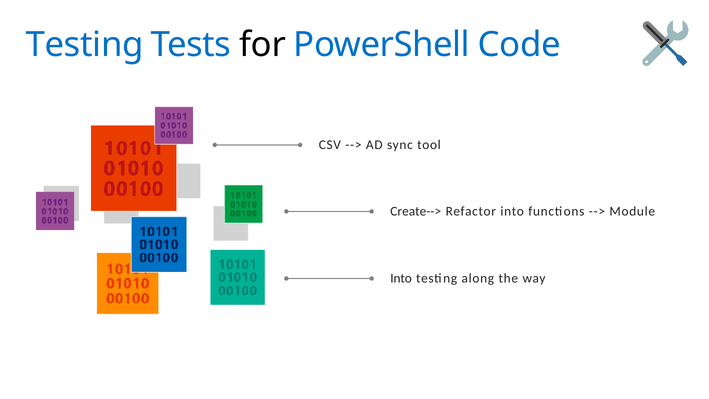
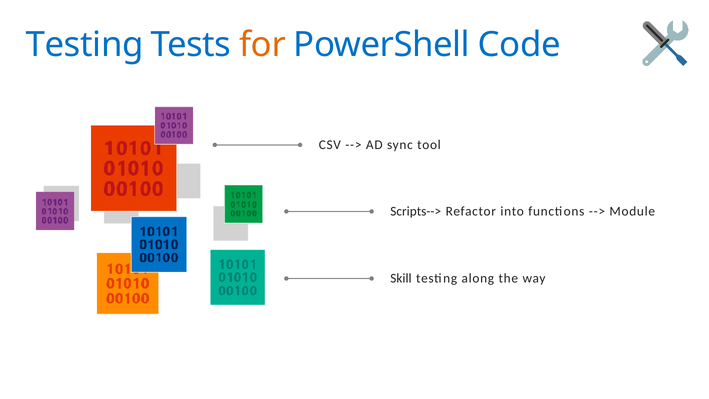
for colour: black -> orange
Create-->: Create--> -> Scripts-->
Into at (401, 278): Into -> Skill
